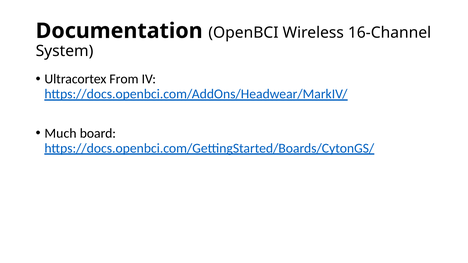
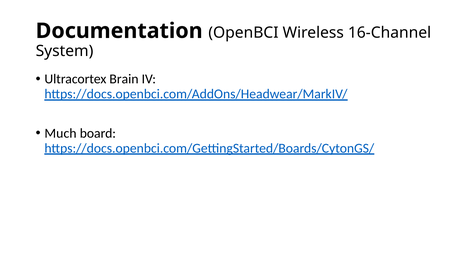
From: From -> Brain
